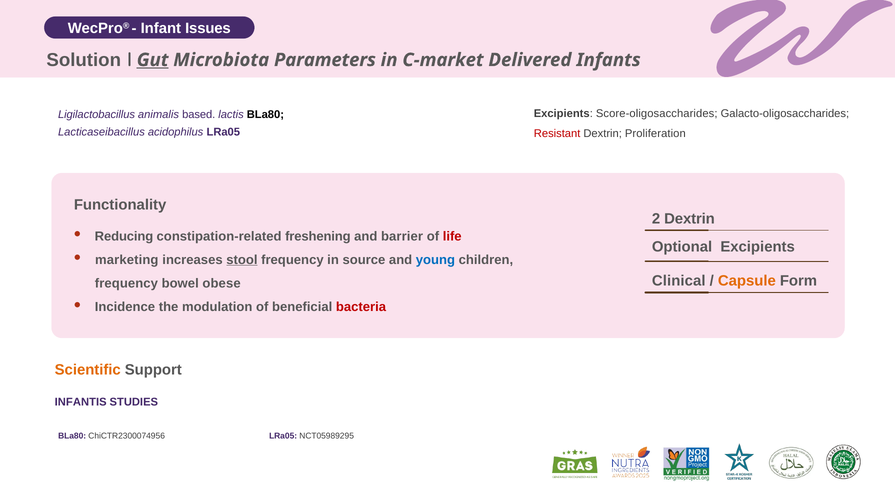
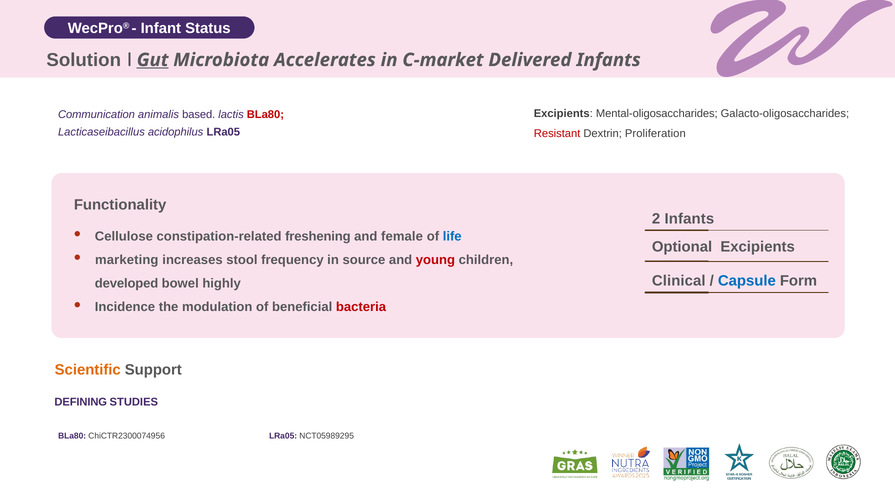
Issues: Issues -> Status
Parameters: Parameters -> Accelerates
Score-oligosaccharides: Score-oligosaccharides -> Mental-oligosaccharides
Ligilactobacillus: Ligilactobacillus -> Communication
BLa80 at (265, 114) colour: black -> red
2 Dextrin: Dextrin -> Infants
Reducing: Reducing -> Cellulose
barrier: barrier -> female
life colour: red -> blue
stool underline: present -> none
young colour: blue -> red
Capsule colour: orange -> blue
frequency at (126, 283): frequency -> developed
obese: obese -> highly
INFANTIS: INFANTIS -> DEFINING
